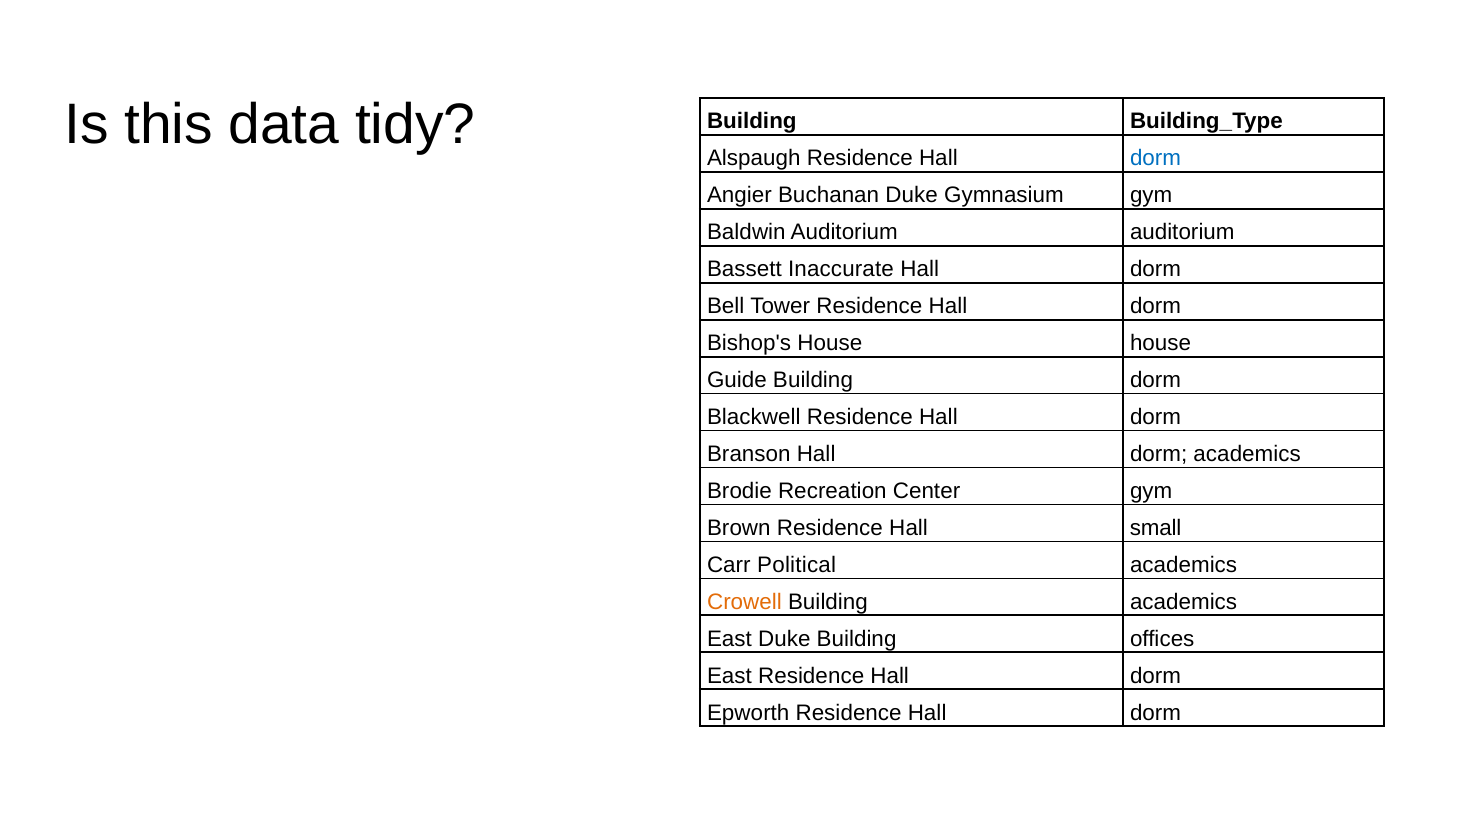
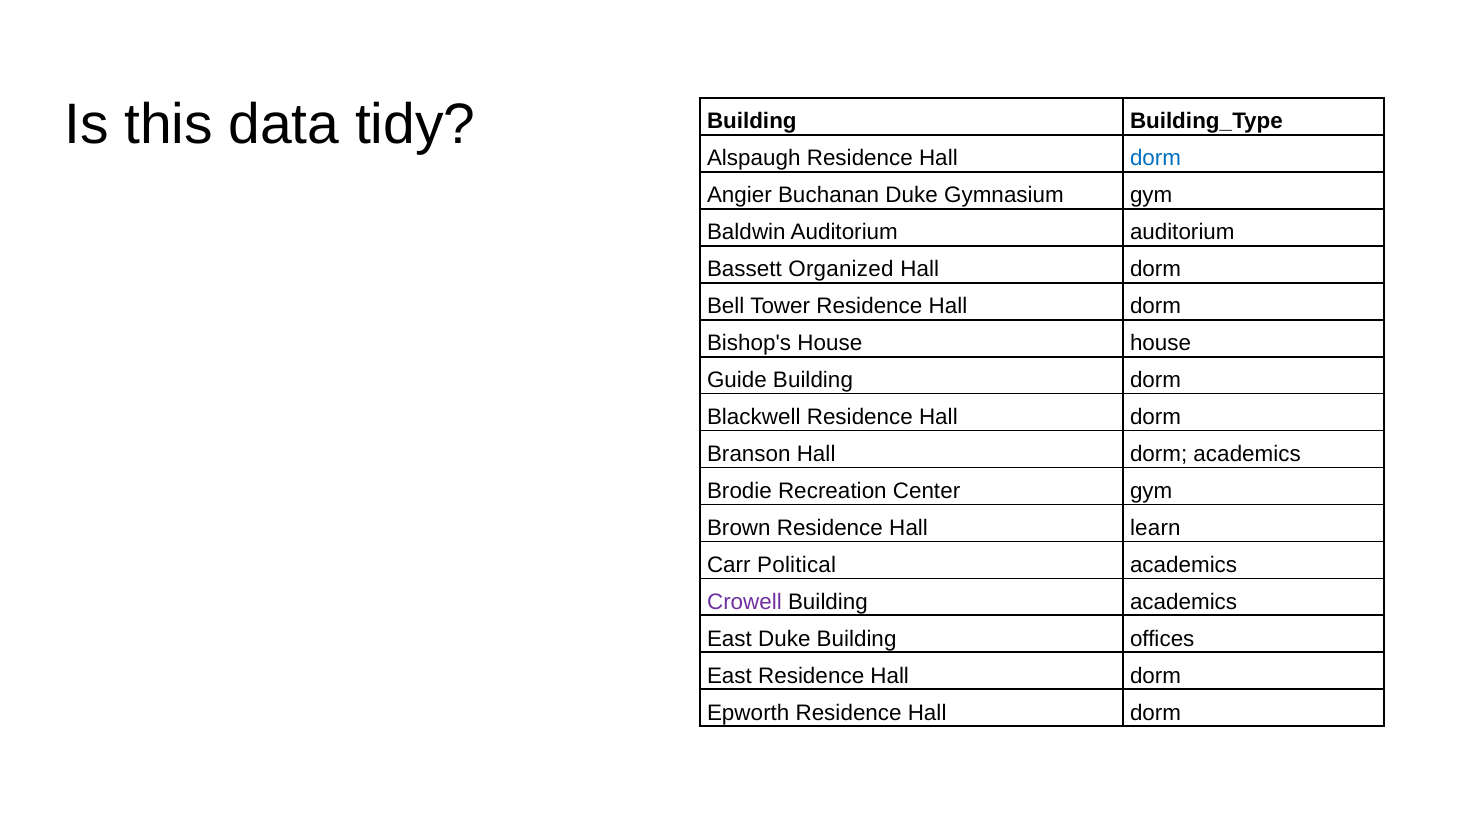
Inaccurate: Inaccurate -> Organized
small: small -> learn
Crowell colour: orange -> purple
